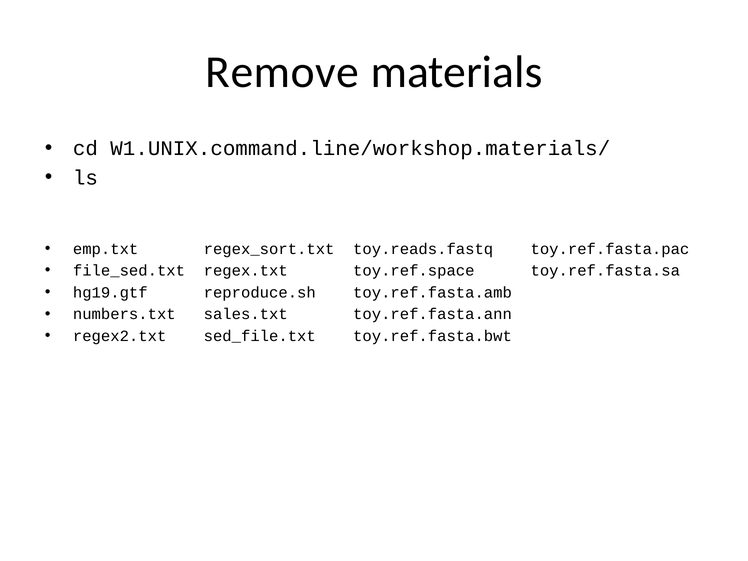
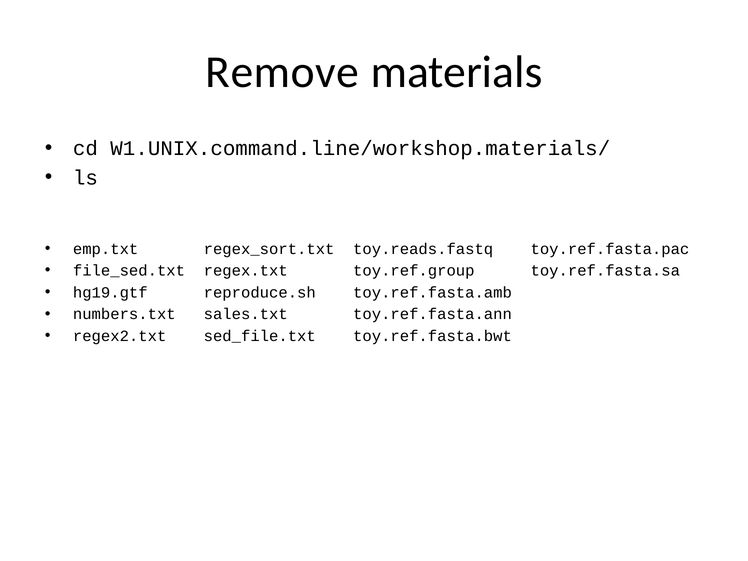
toy.ref.space: toy.ref.space -> toy.ref.group
